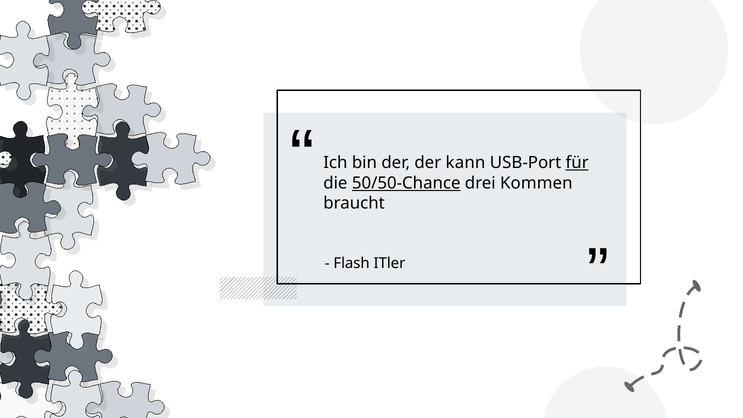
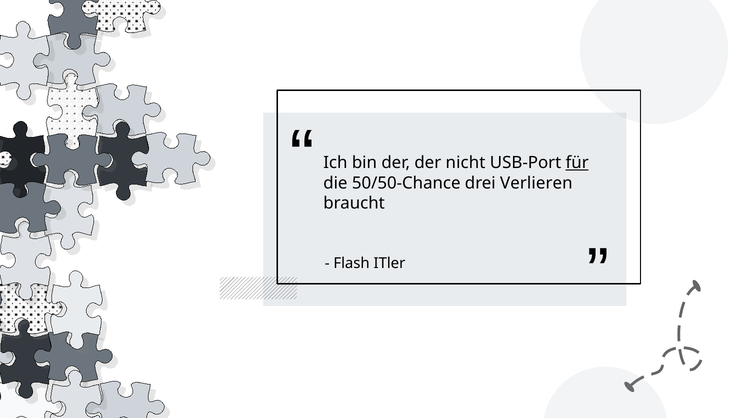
kann: kann -> nicht
50/50-Chance underline: present -> none
Kommen: Kommen -> Verlieren
